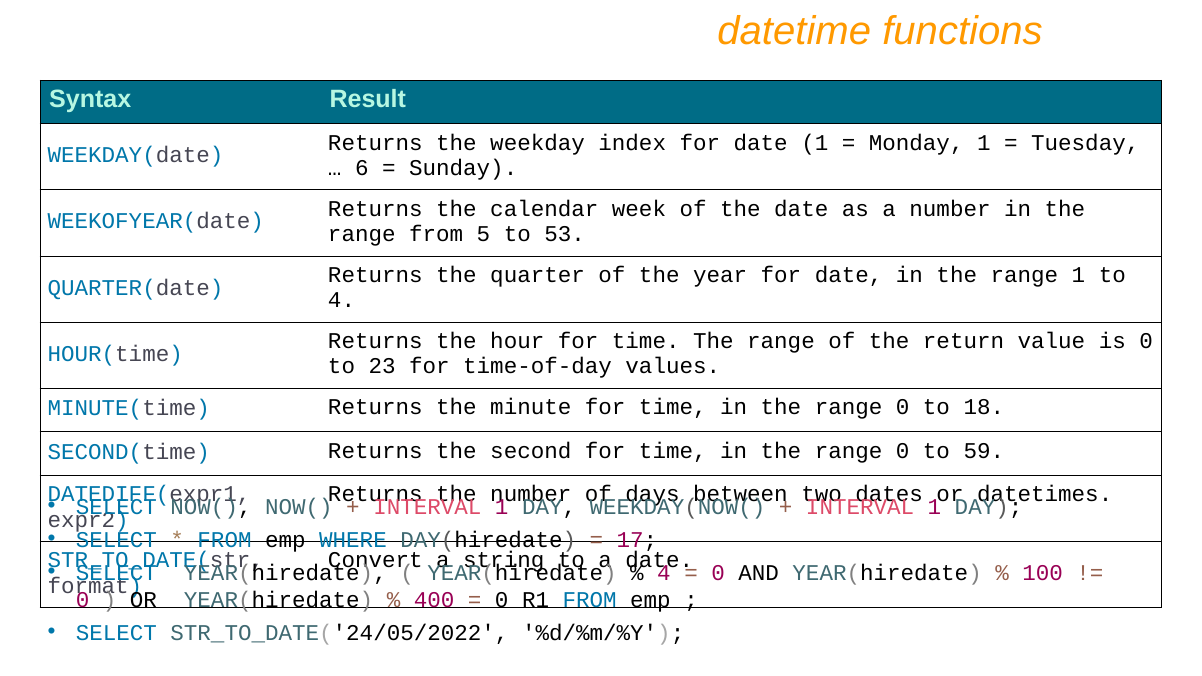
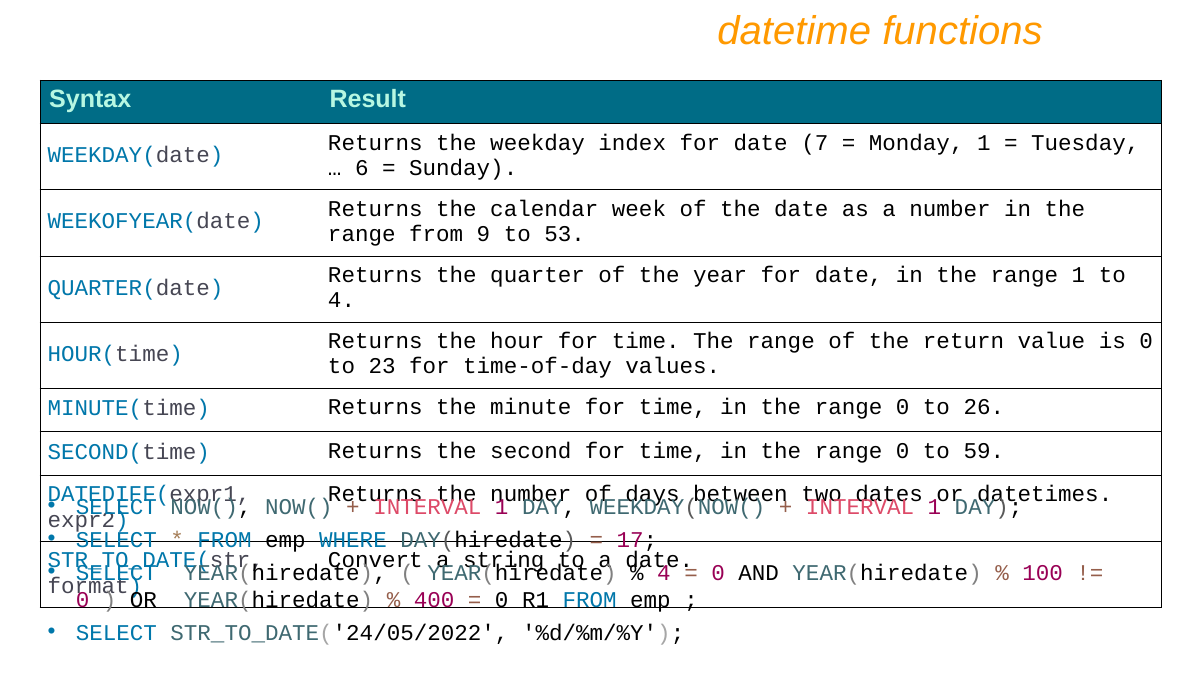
date 1: 1 -> 7
5: 5 -> 9
18: 18 -> 26
